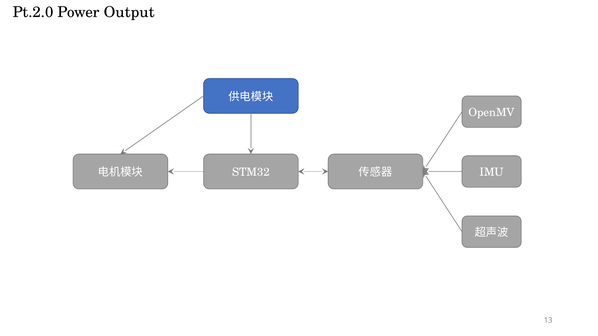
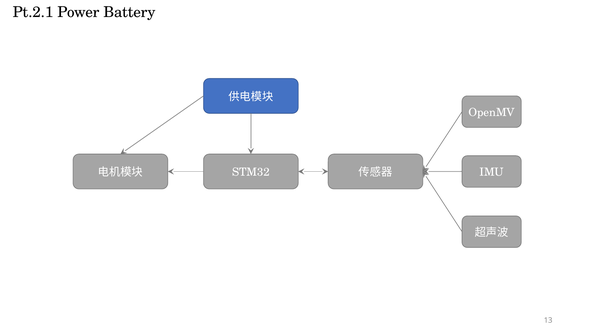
Pt.2.0: Pt.2.0 -> Pt.2.1
Output: Output -> Battery
